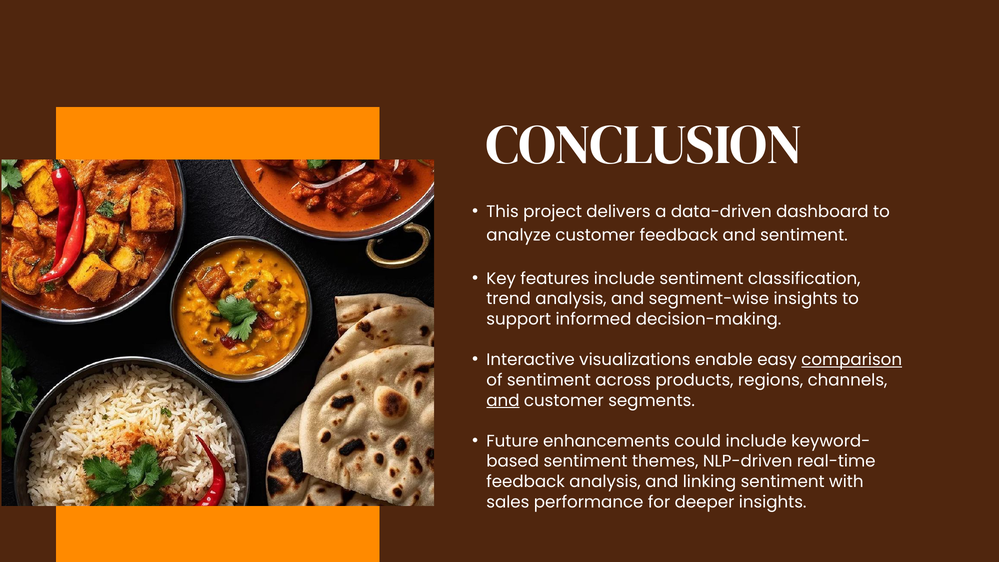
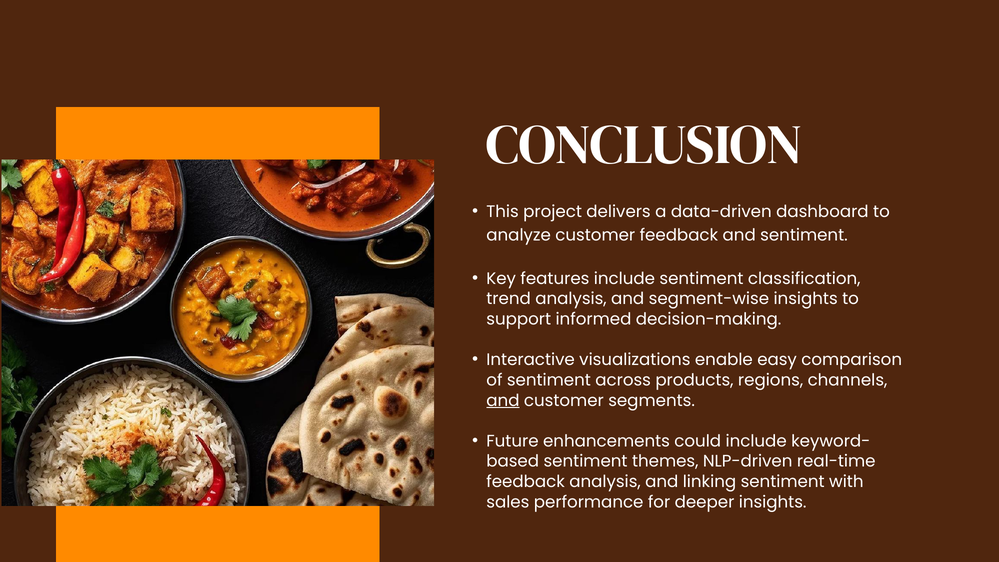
comparison underline: present -> none
